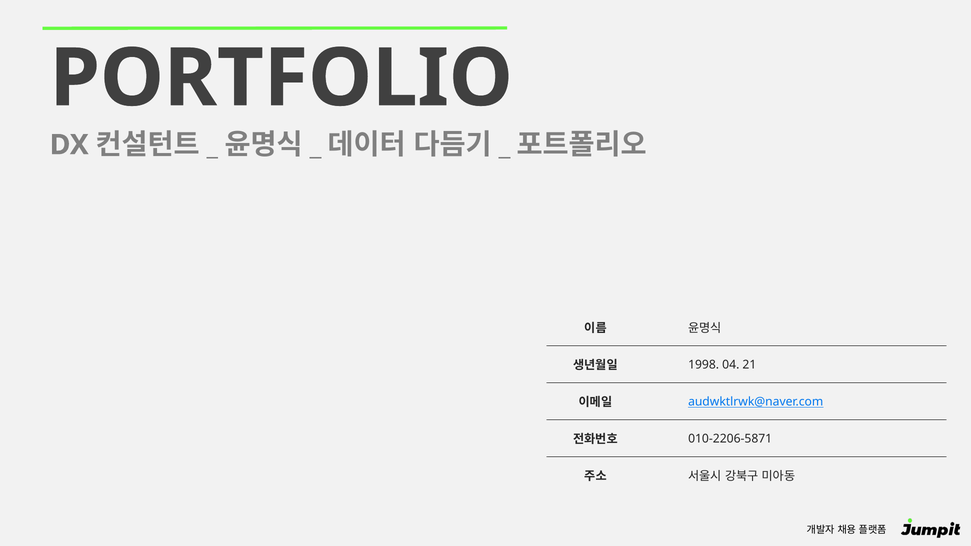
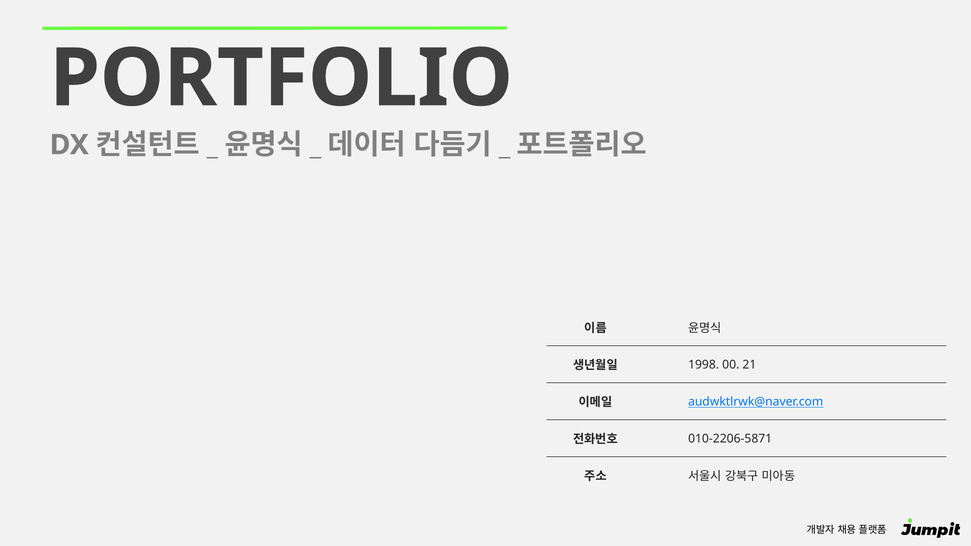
04: 04 -> 00
